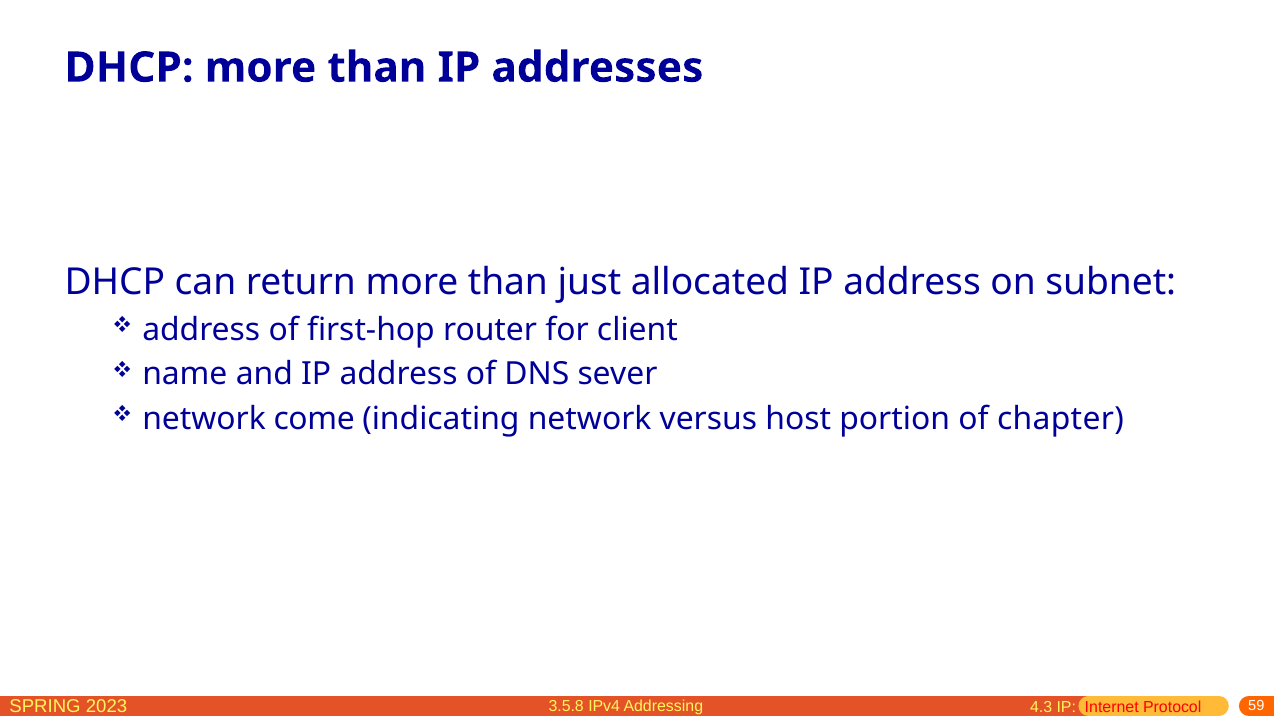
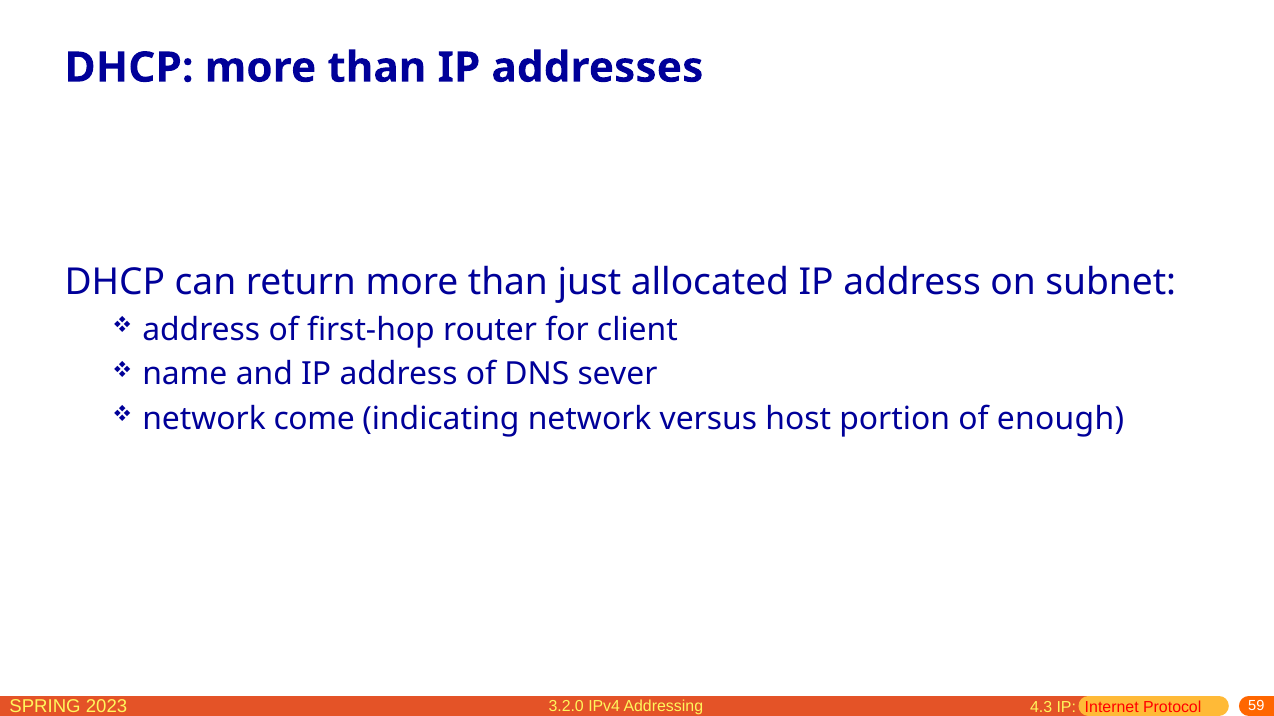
chapter: chapter -> enough
3.5.8: 3.5.8 -> 3.2.0
